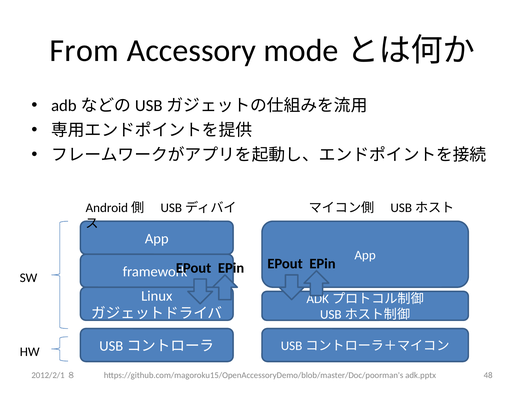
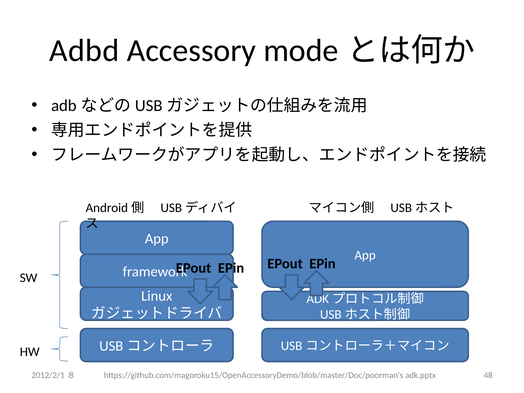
From: From -> Adbd
